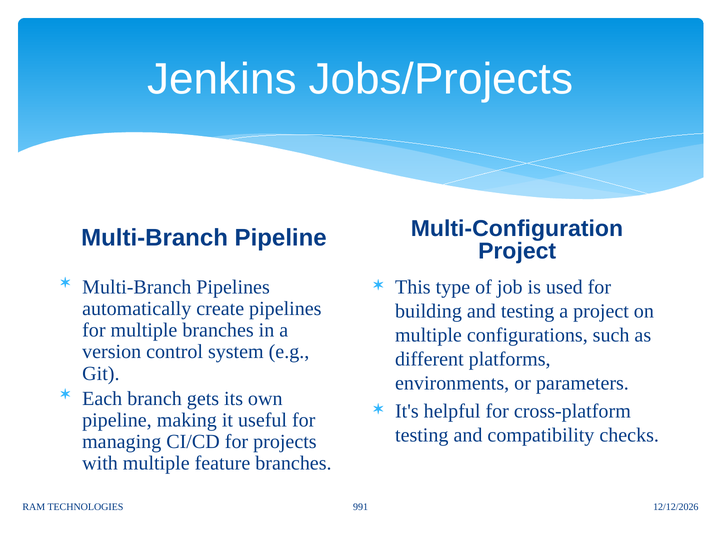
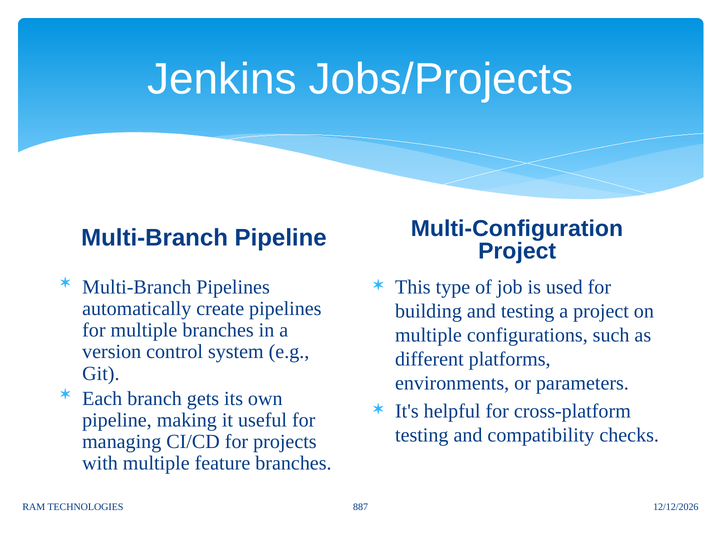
991: 991 -> 887
